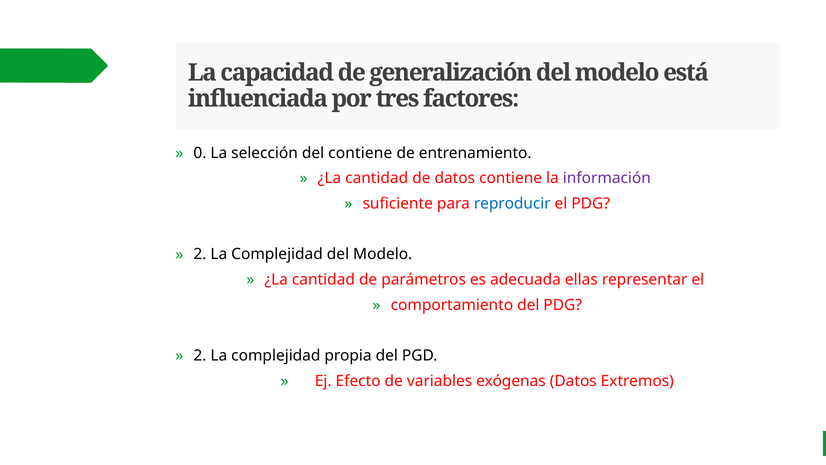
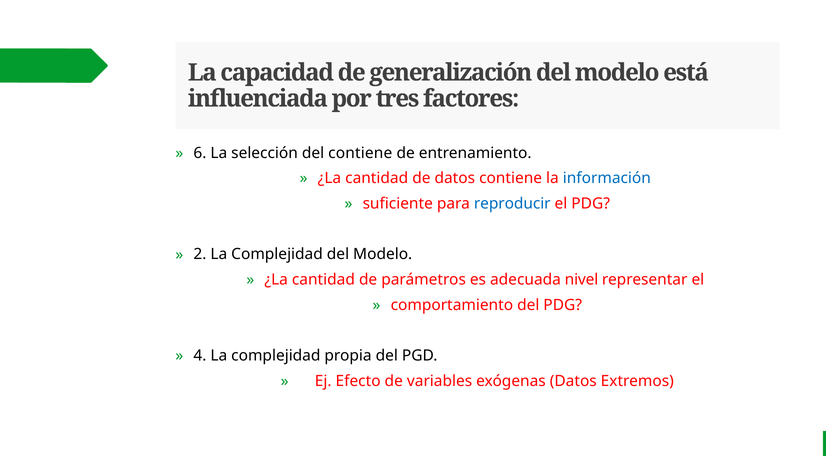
0: 0 -> 6
información colour: purple -> blue
ellas: ellas -> nivel
2 at (200, 356): 2 -> 4
